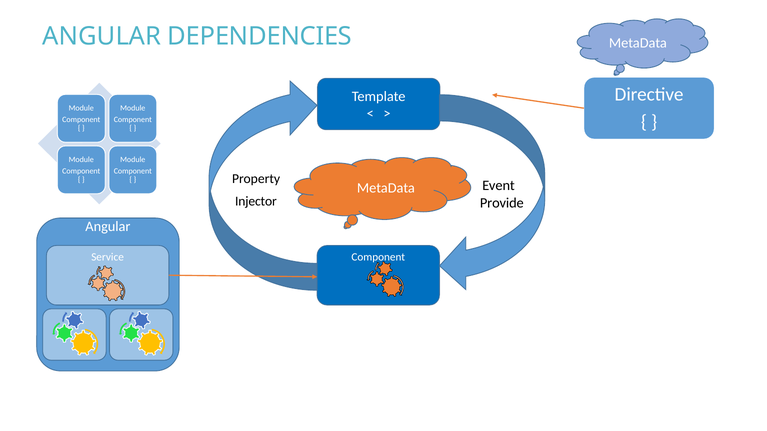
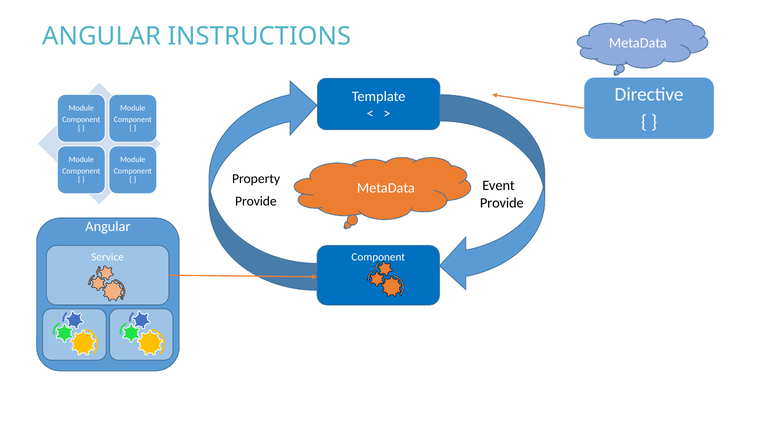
DEPENDENCIES: DEPENDENCIES -> INSTRUCTIONS
Injector at (256, 201): Injector -> Provide
